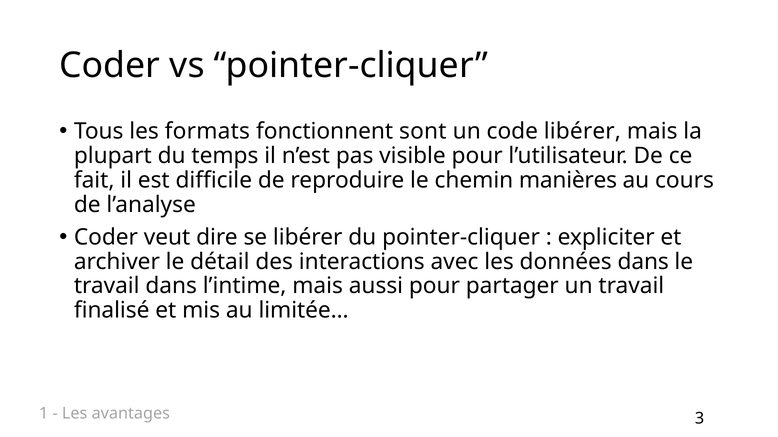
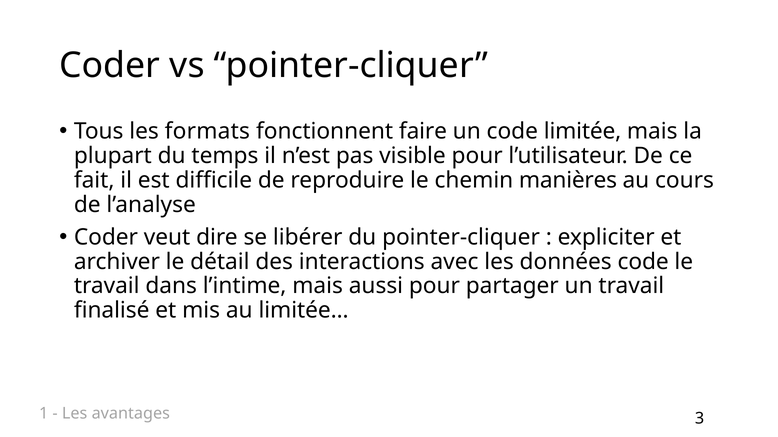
sont: sont -> faire
code libérer: libérer -> limitée
données dans: dans -> code
